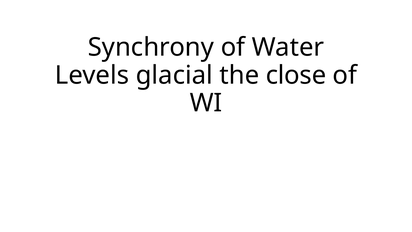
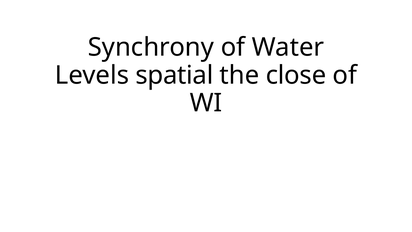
glacial: glacial -> spatial
